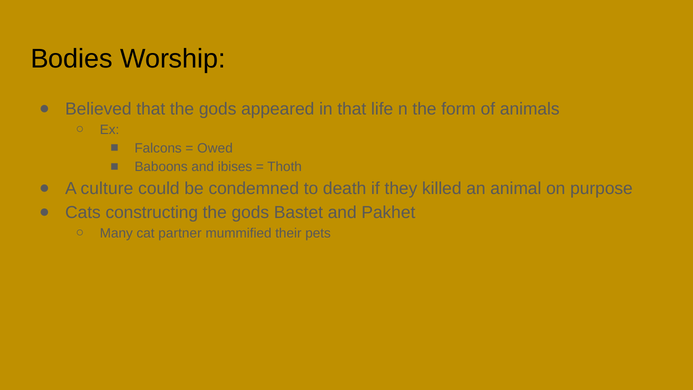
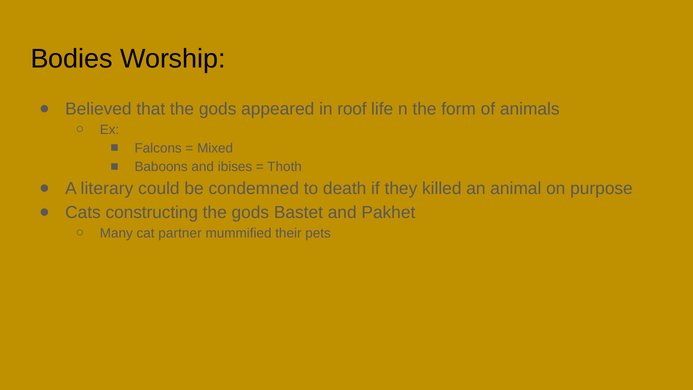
in that: that -> roof
Owed: Owed -> Mixed
culture: culture -> literary
